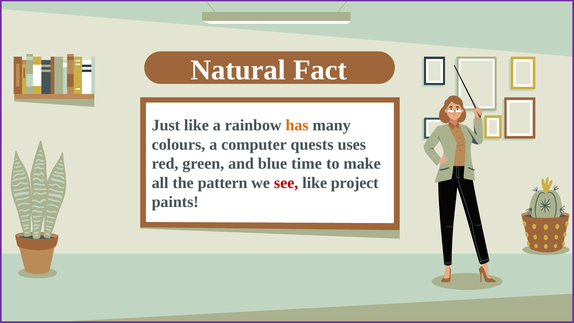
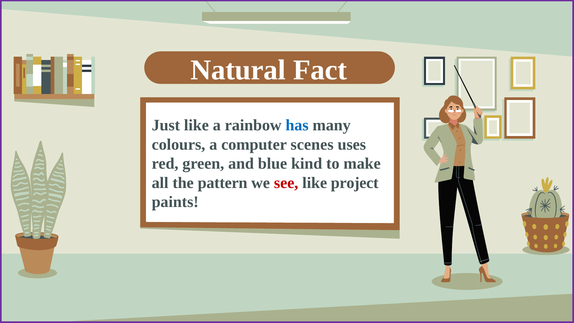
has colour: orange -> blue
quests: quests -> scenes
time: time -> kind
